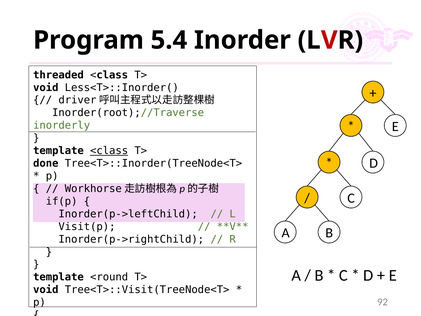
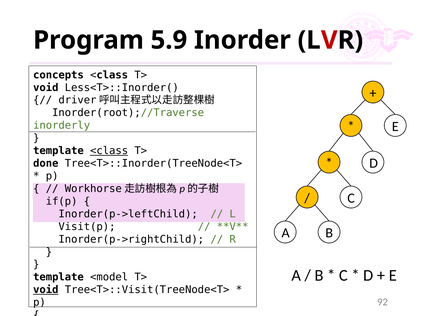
5.4: 5.4 -> 5.9
threaded: threaded -> concepts
<round: <round -> <model
void at (46, 290) underline: none -> present
